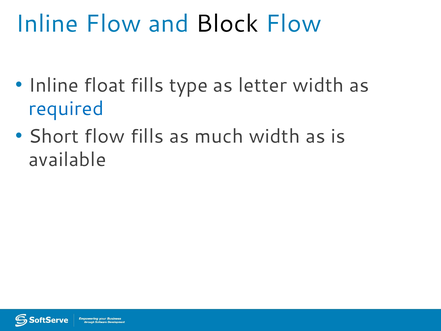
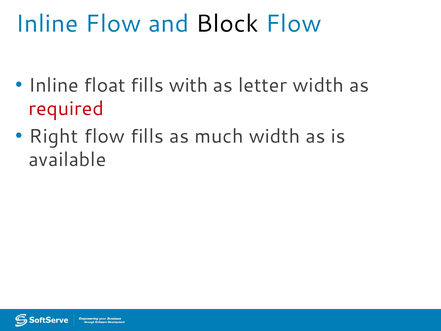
type: type -> with
required colour: blue -> red
Short: Short -> Right
